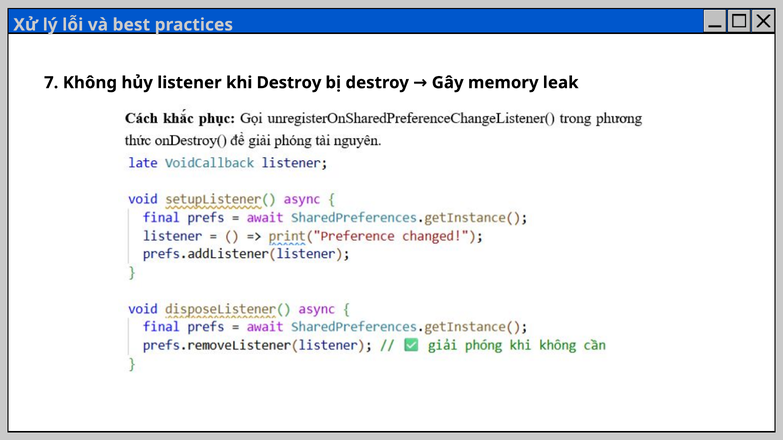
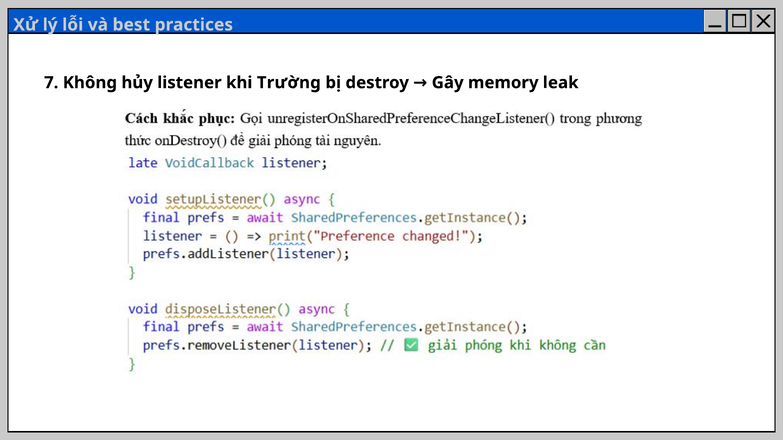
khi Destroy: Destroy -> Trường
